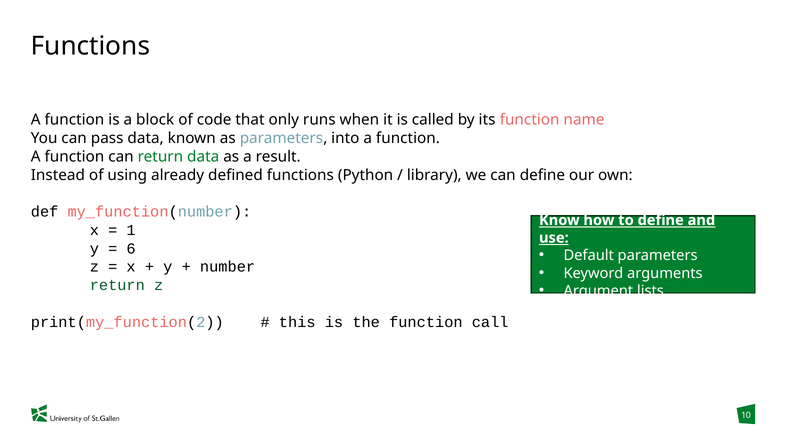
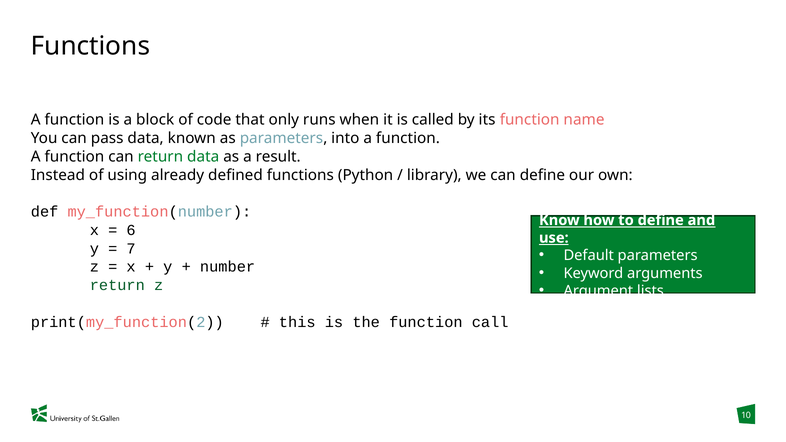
1: 1 -> 6
6: 6 -> 7
